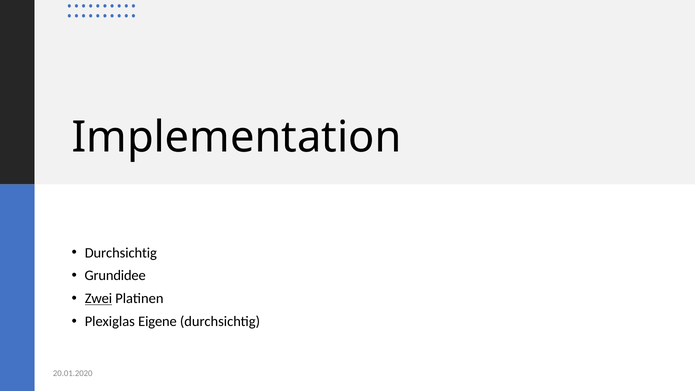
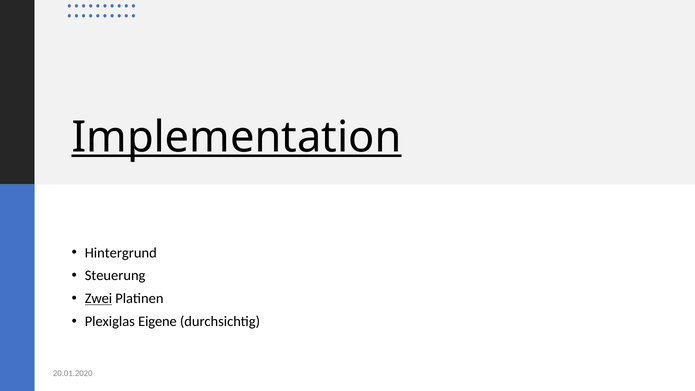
Implementation underline: none -> present
Durchsichtig at (121, 253): Durchsichtig -> Hintergrund
Grundidee: Grundidee -> Steuerung
